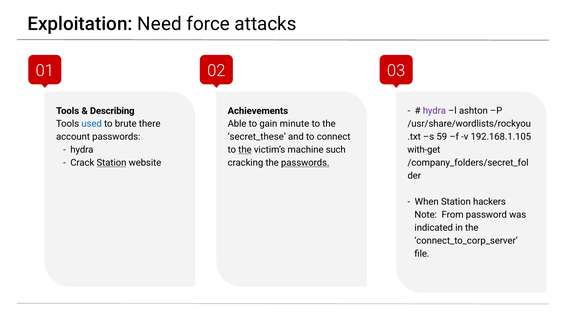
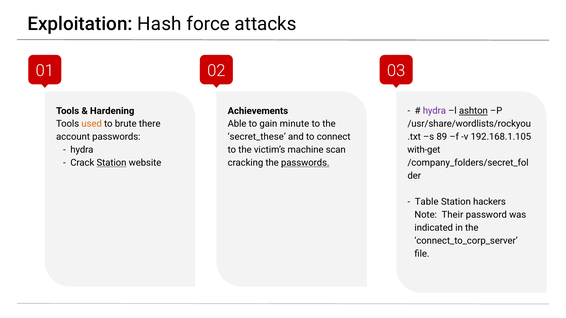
Need: Need -> Hash
ashton underline: none -> present
Describing: Describing -> Hardening
used colour: blue -> orange
59: 59 -> 89
the at (245, 150) underline: present -> none
such: such -> scan
When: When -> Table
From: From -> Their
